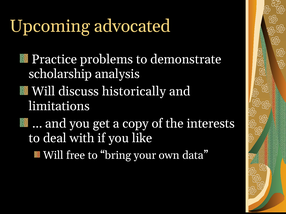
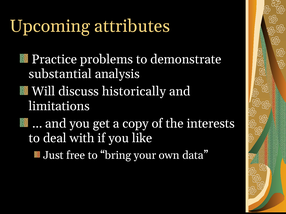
advocated: advocated -> attributes
scholarship: scholarship -> substantial
Will at (53, 156): Will -> Just
